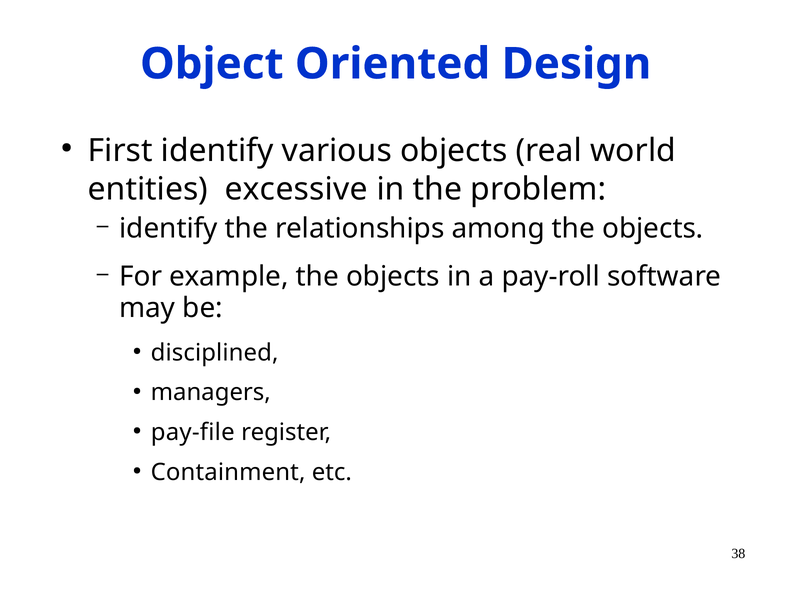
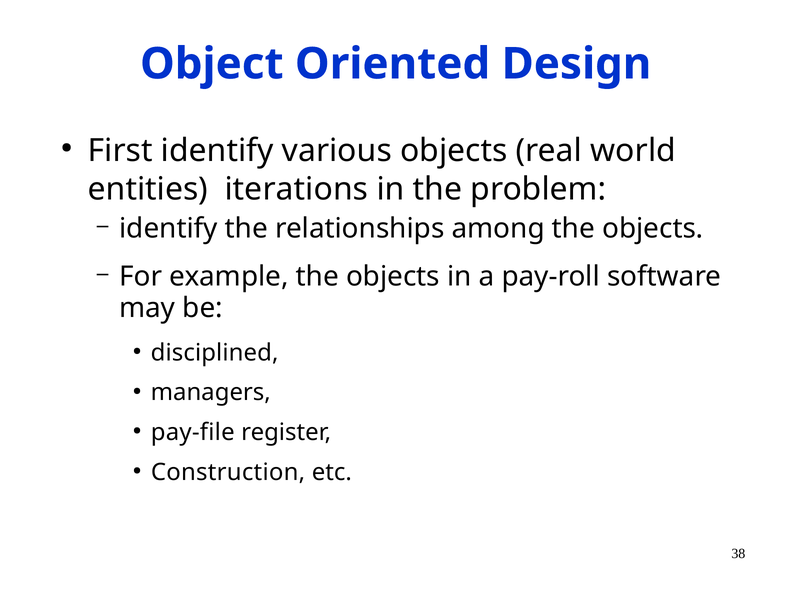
excessive: excessive -> iterations
Containment: Containment -> Construction
